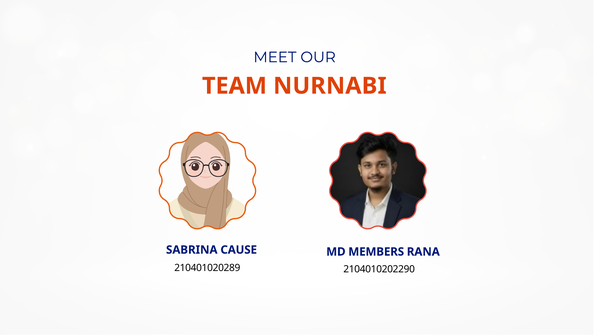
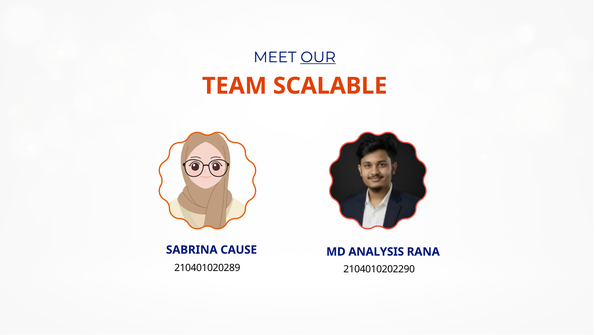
OUR underline: none -> present
NURNABI: NURNABI -> SCALABLE
MEMBERS: MEMBERS -> ANALYSIS
